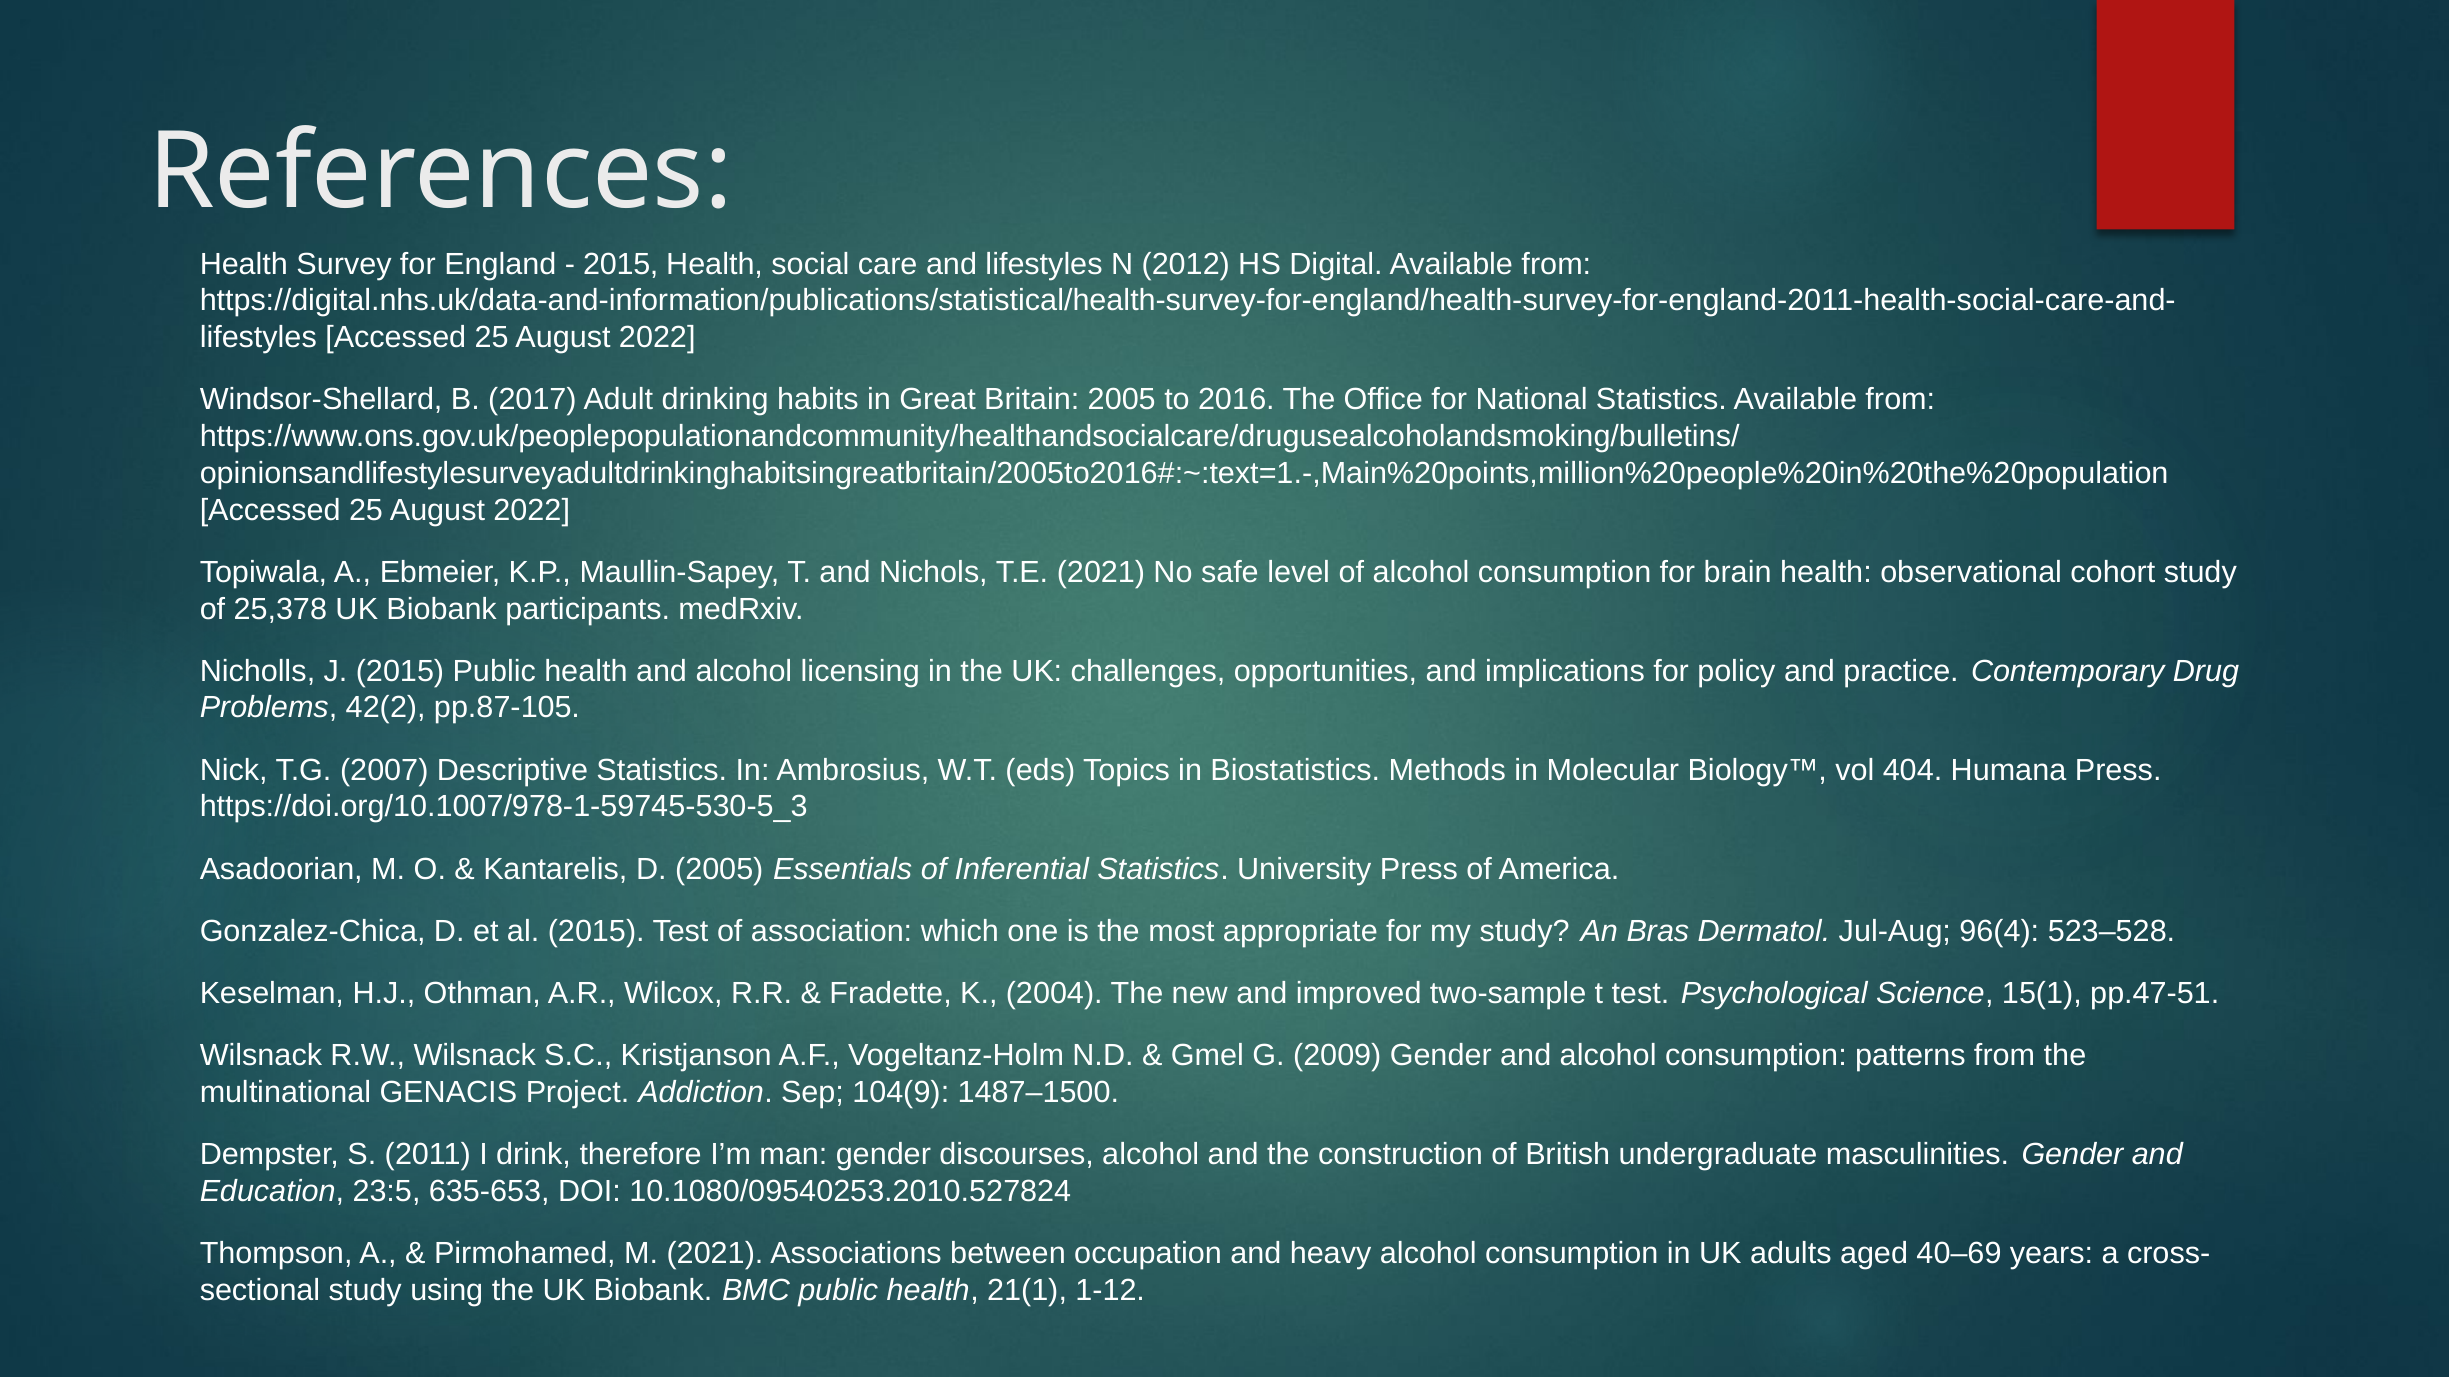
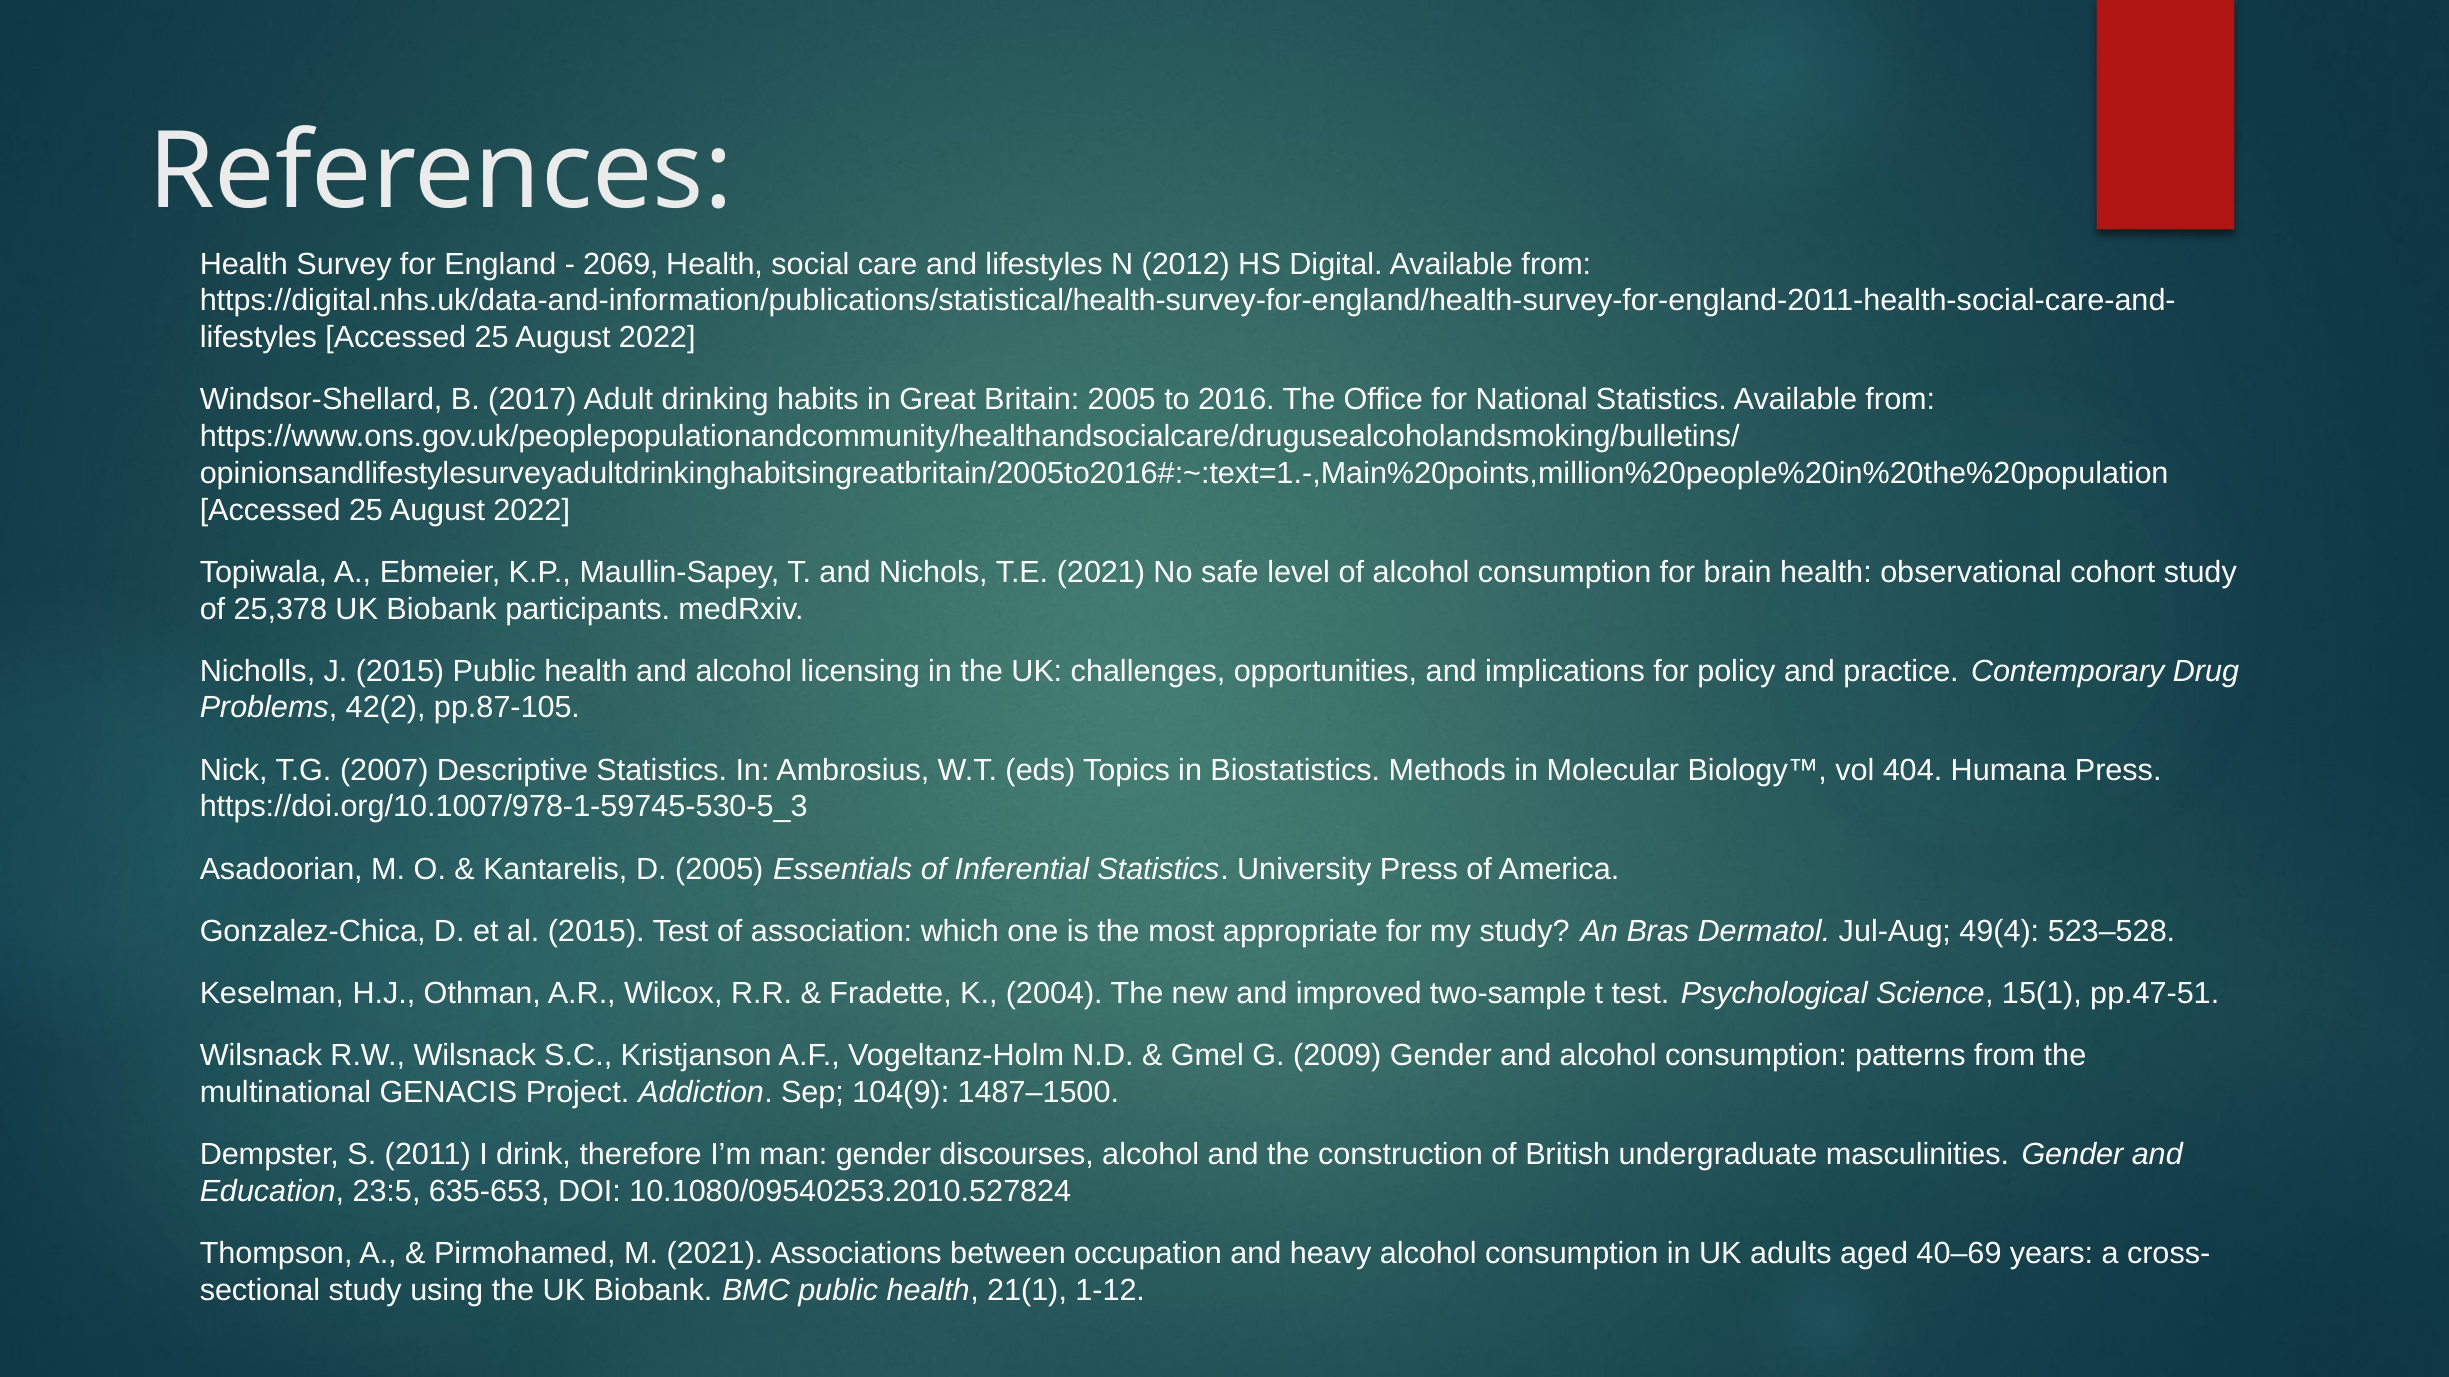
2015 at (621, 264): 2015 -> 2069
96(4: 96(4 -> 49(4
